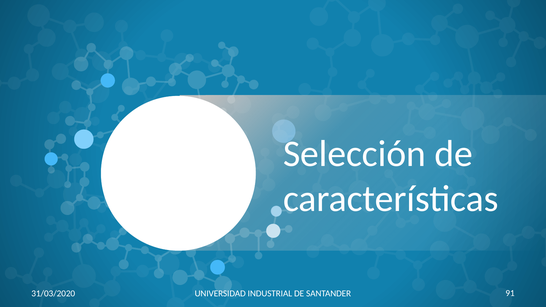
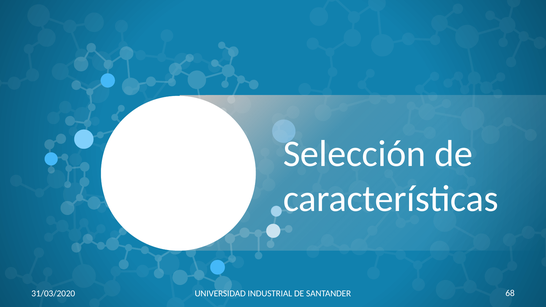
91: 91 -> 68
